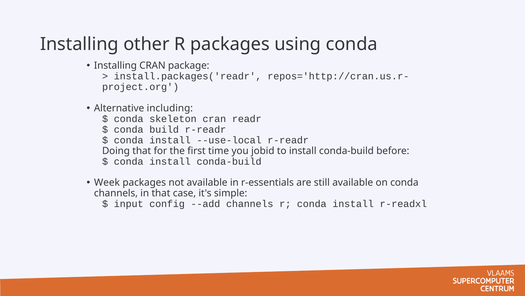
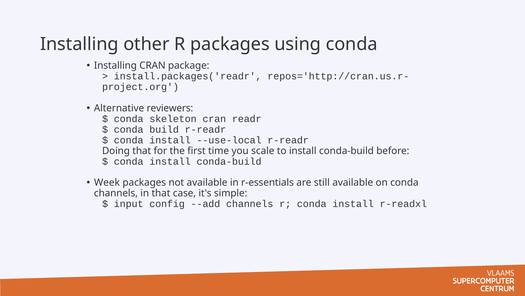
including: including -> reviewers
jobid: jobid -> scale
